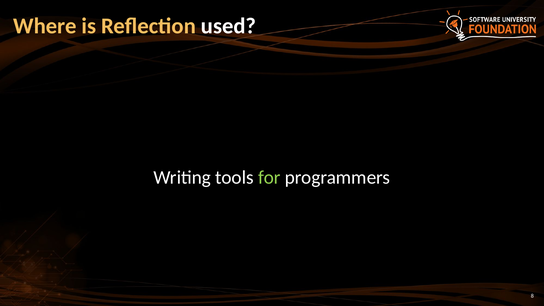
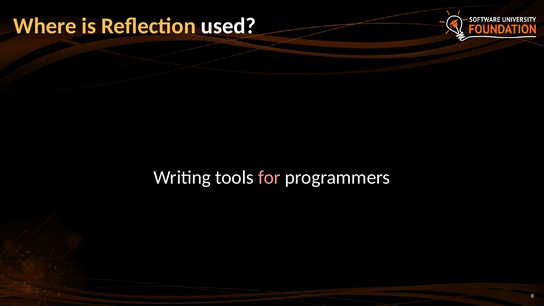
for colour: light green -> pink
